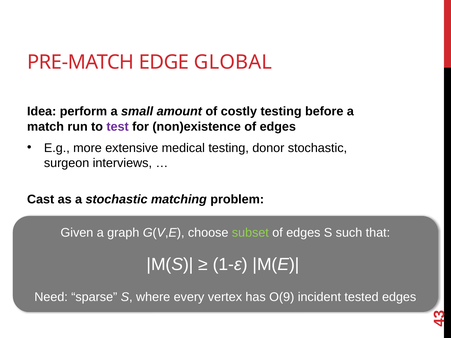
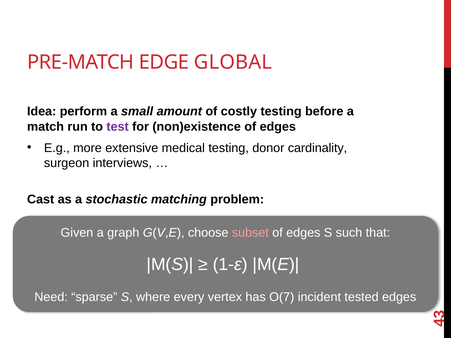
donor stochastic: stochastic -> cardinality
subset colour: light green -> pink
O(9: O(9 -> O(7
